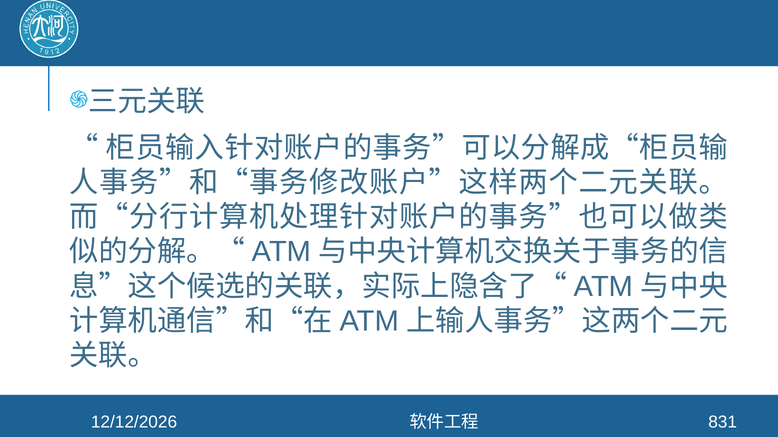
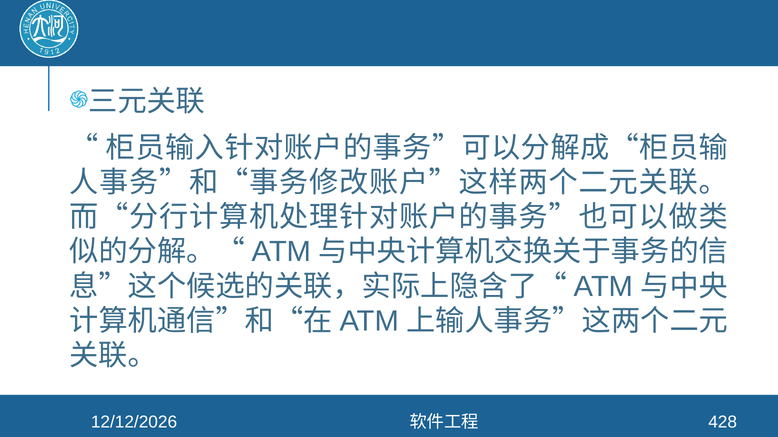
831: 831 -> 428
